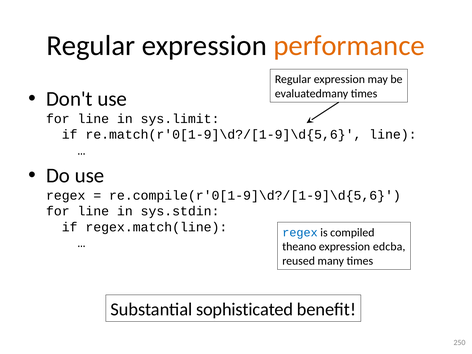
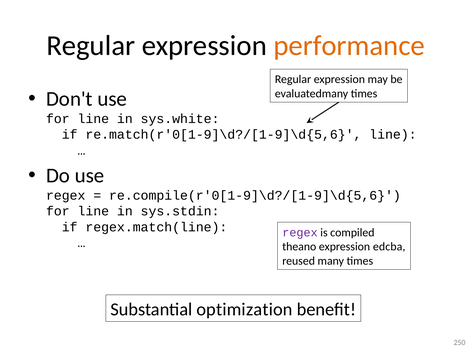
sys.limit: sys.limit -> sys.white
regex at (300, 232) colour: blue -> purple
sophisticated: sophisticated -> optimization
